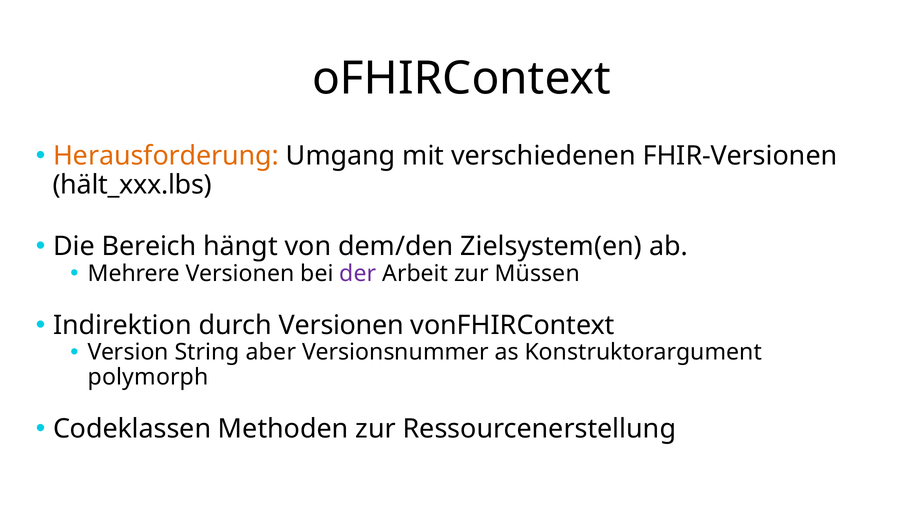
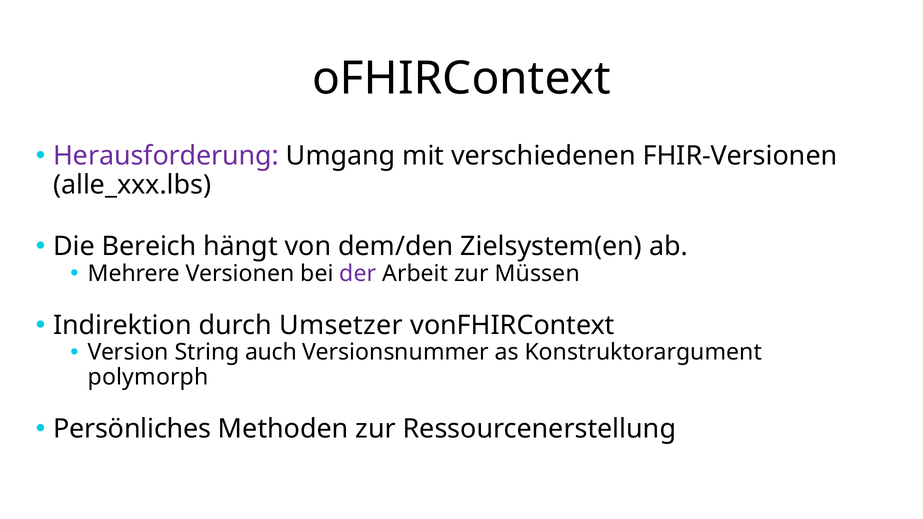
Herausforderung colour: orange -> purple
hält_xxx.lbs: hält_xxx.lbs -> alle_xxx.lbs
durch Versionen: Versionen -> Umsetzer
aber: aber -> auch
Codeklassen: Codeklassen -> Persönliches
